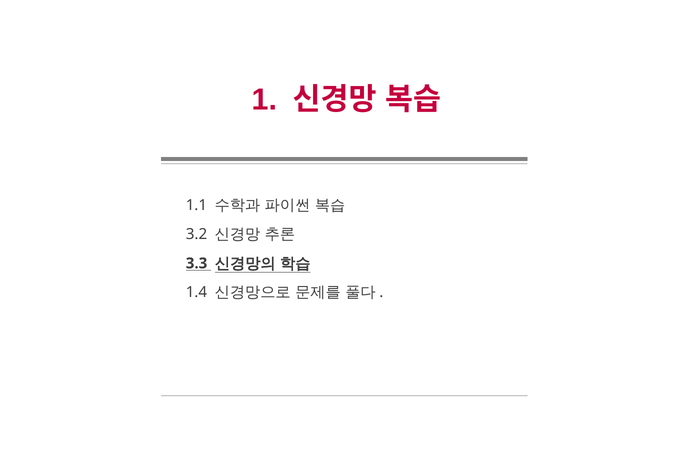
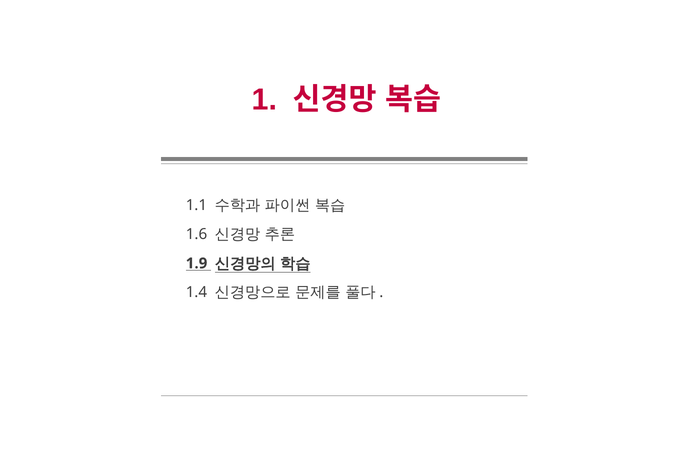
3.2: 3.2 -> 1.6
3.3: 3.3 -> 1.9
